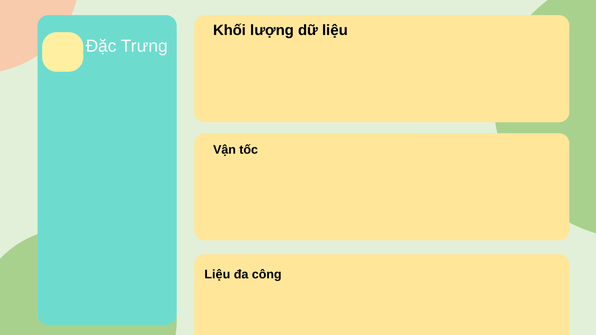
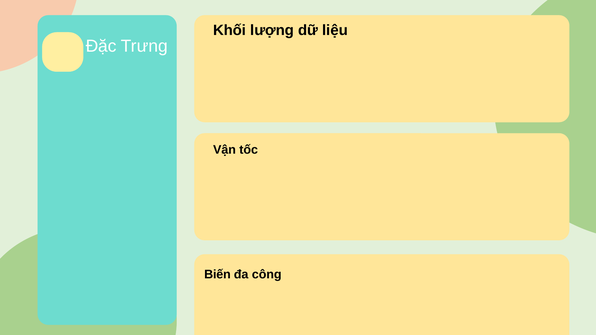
Liệu at (217, 275): Liệu -> Biến
